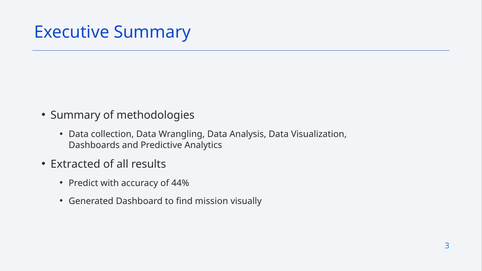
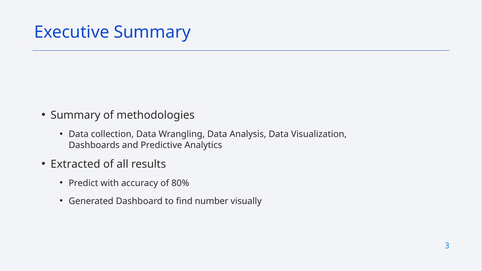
44%: 44% -> 80%
mission: mission -> number
